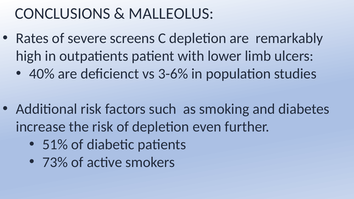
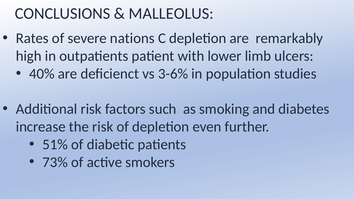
screens: screens -> nations
